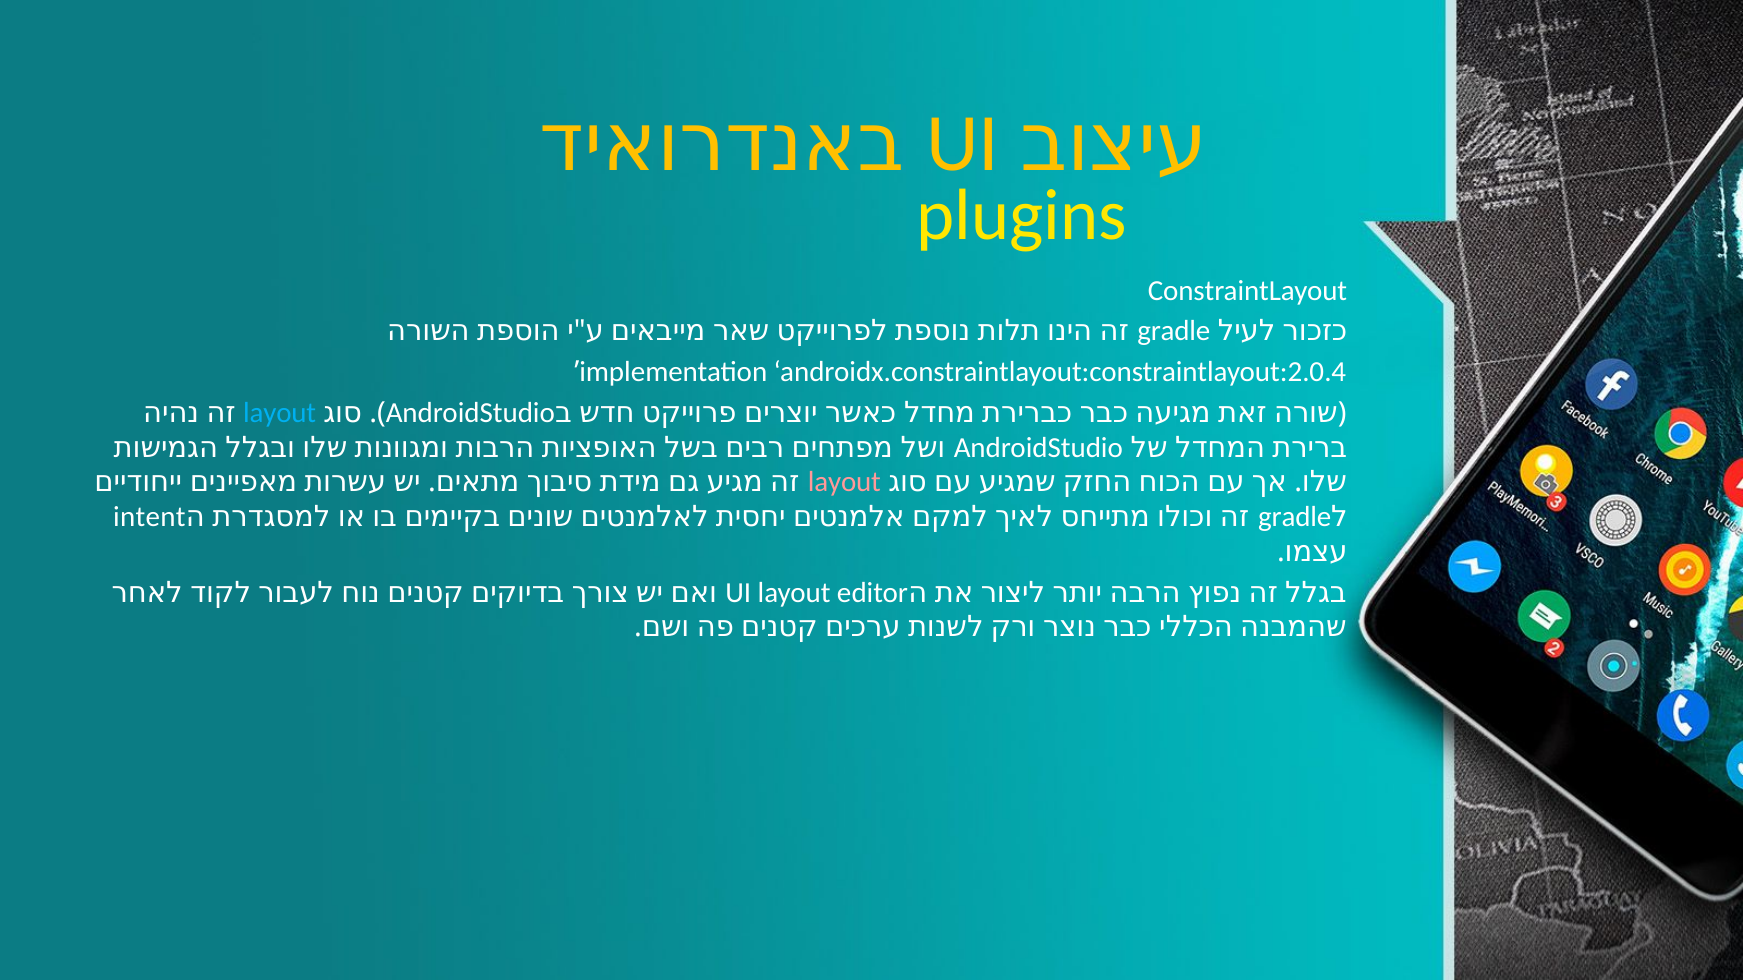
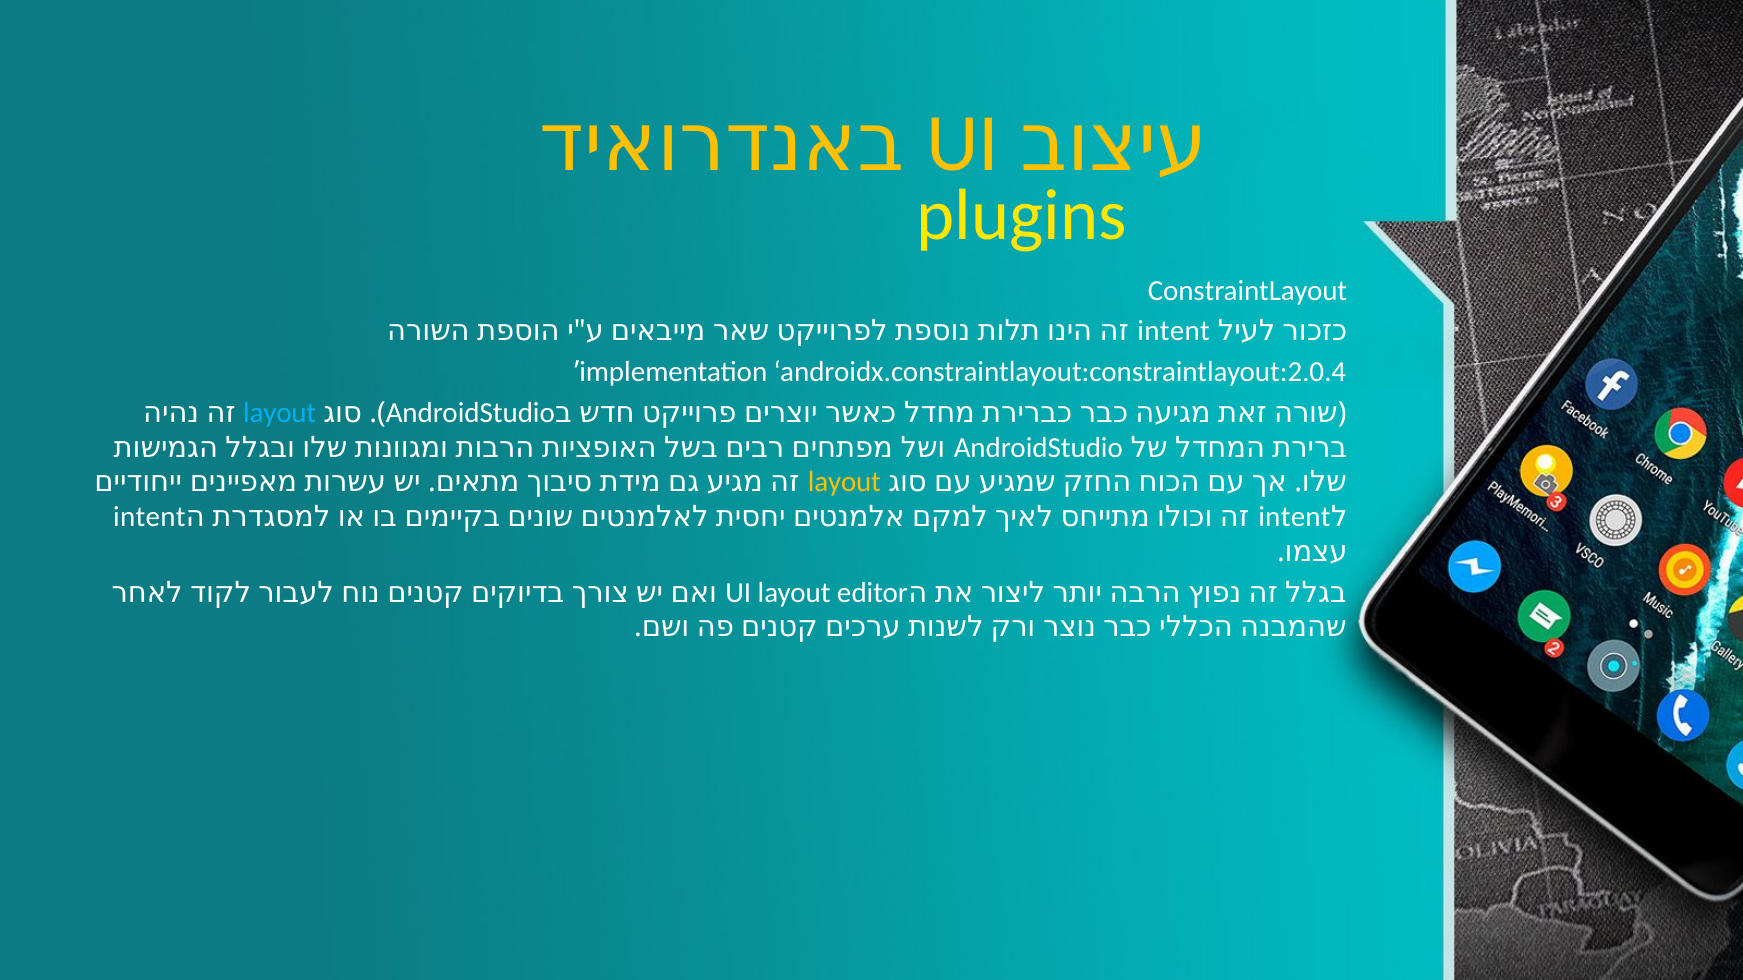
gradle at (1174, 331): gradle -> intent
layout at (844, 482) colour: pink -> yellow
gradle at (1295, 517): gradle -> intent
